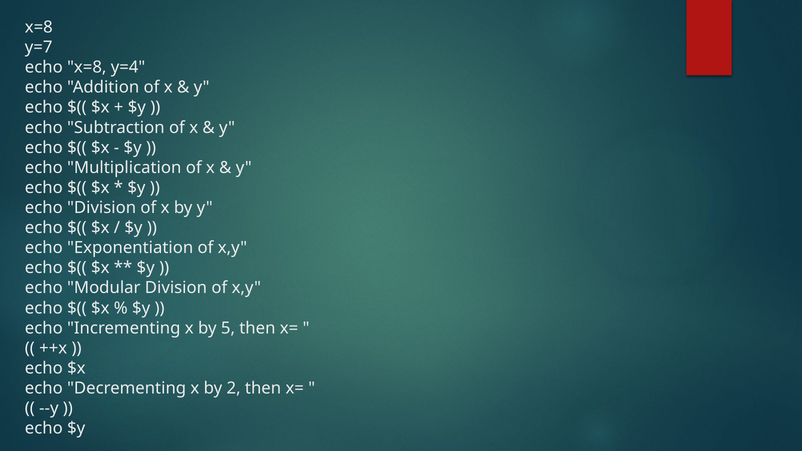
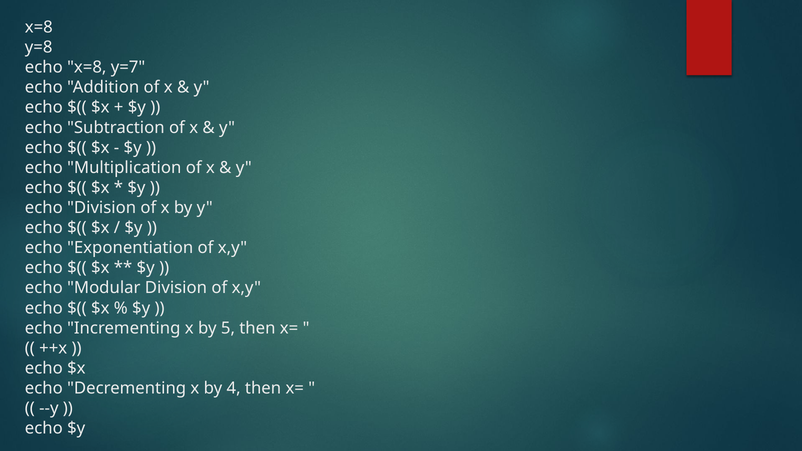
y=7: y=7 -> y=8
y=4: y=4 -> y=7
2: 2 -> 4
